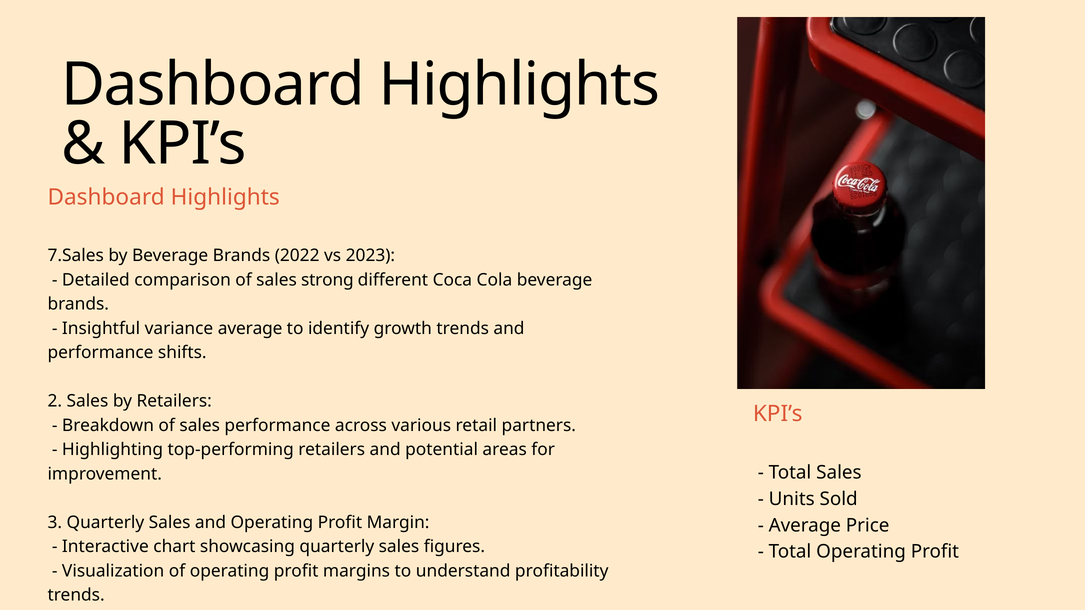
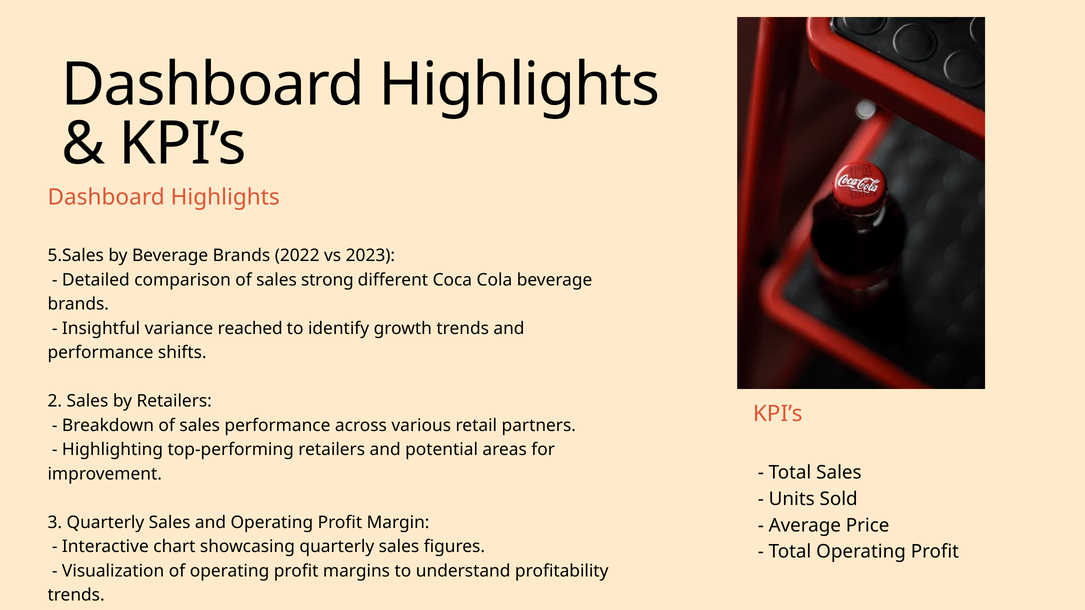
7.Sales: 7.Sales -> 5.Sales
variance average: average -> reached
